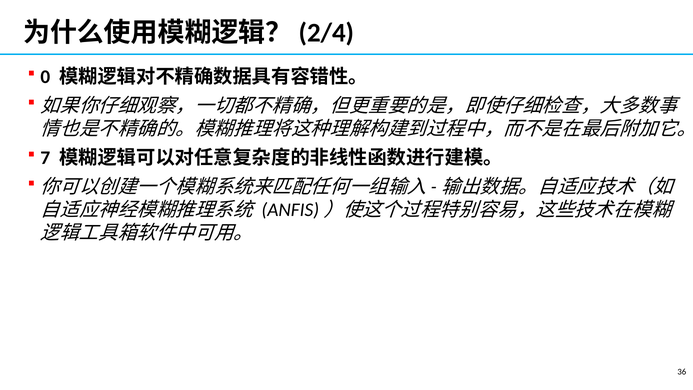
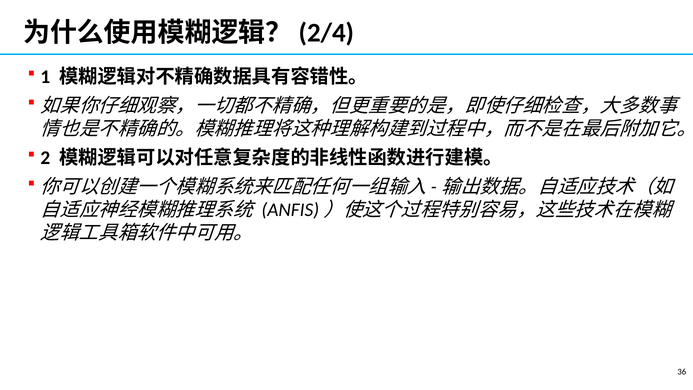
0: 0 -> 1
7: 7 -> 2
